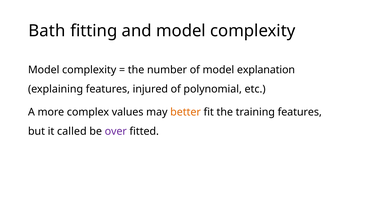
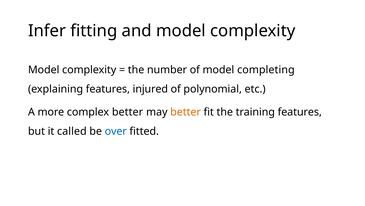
Bath: Bath -> Infer
explanation: explanation -> completing
complex values: values -> better
over colour: purple -> blue
